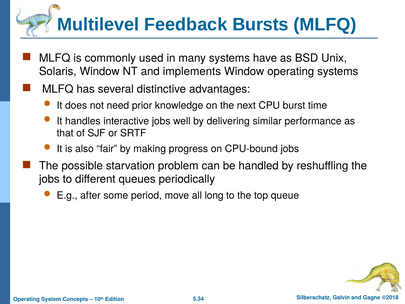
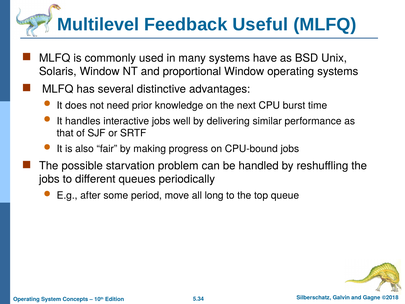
Bursts: Bursts -> Useful
implements: implements -> proportional
